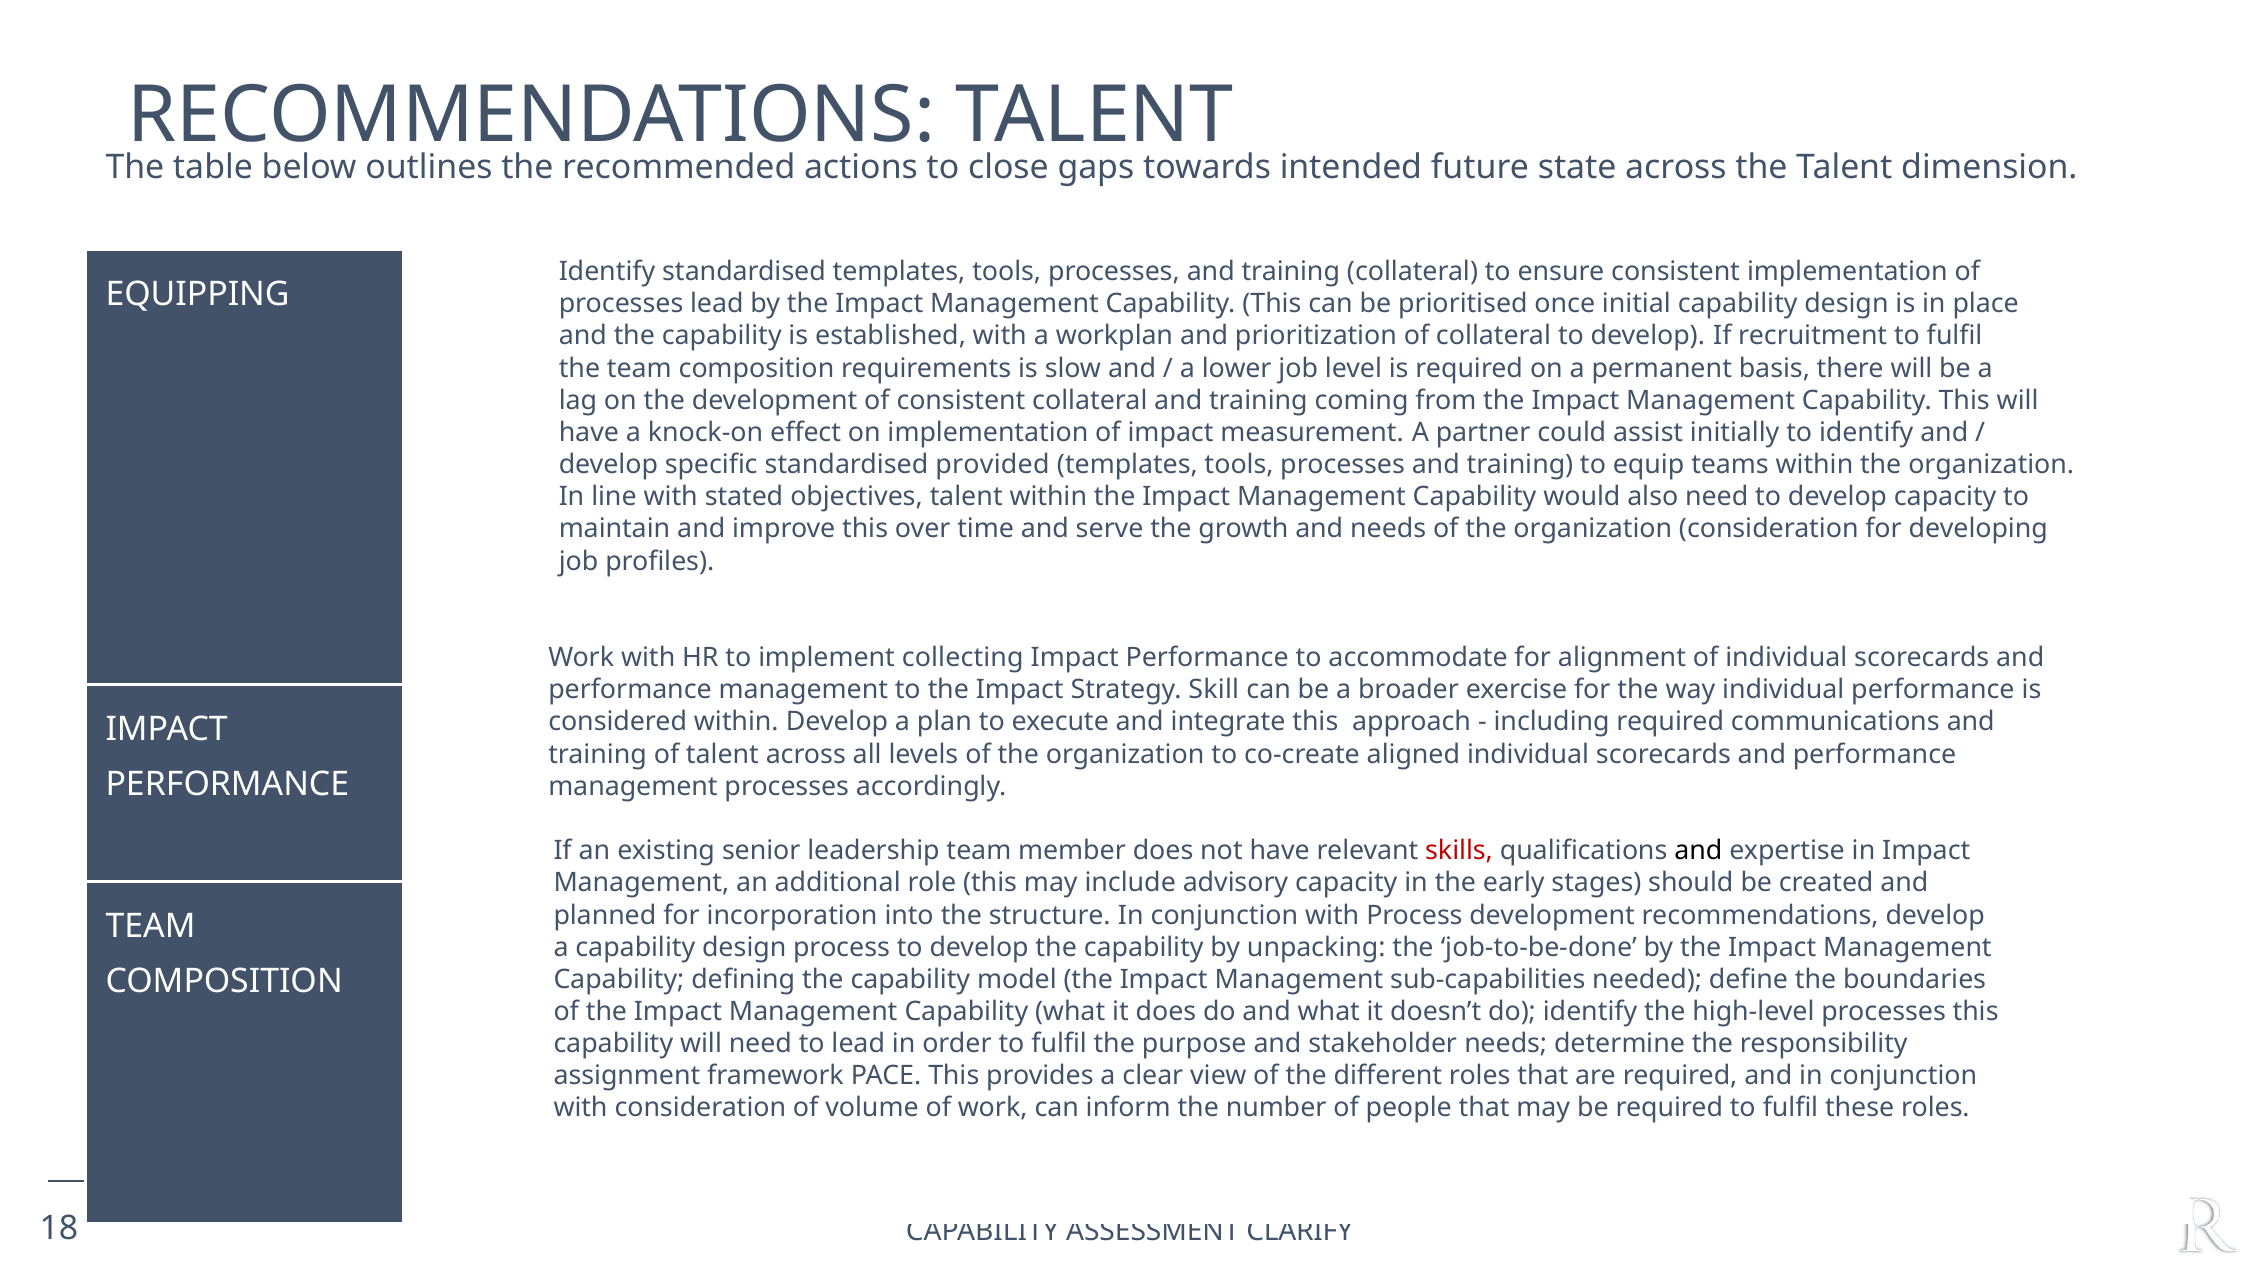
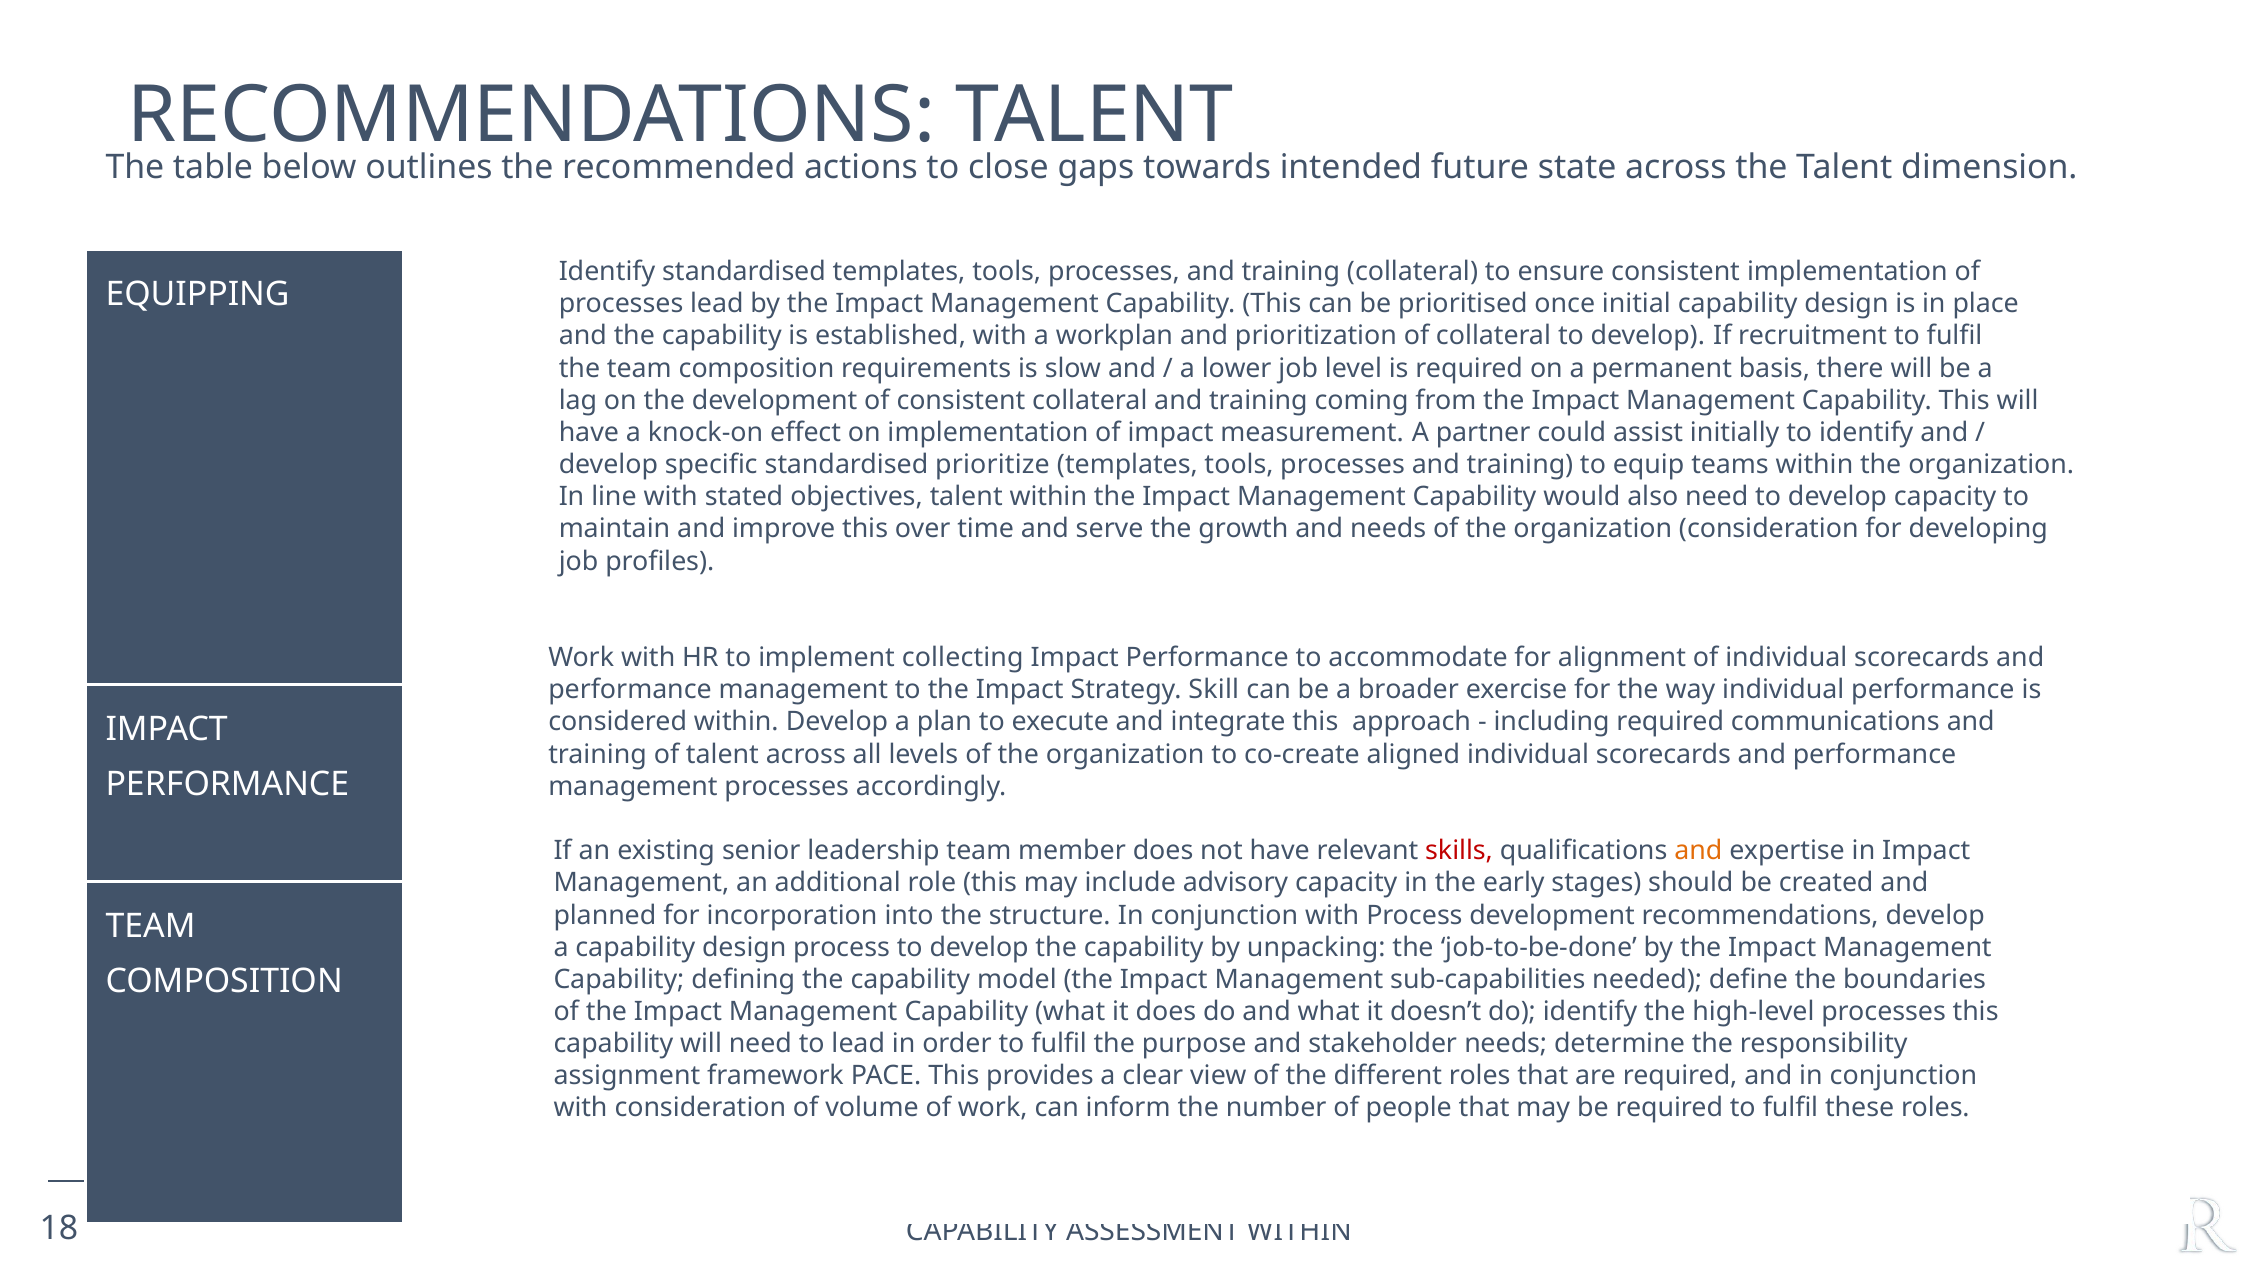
provided: provided -> prioritize
and at (1698, 851) colour: black -> orange
ASSESSMENT CLARIFY: CLARIFY -> WITHIN
